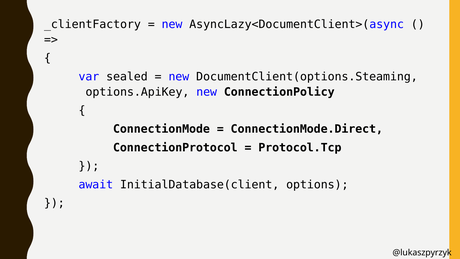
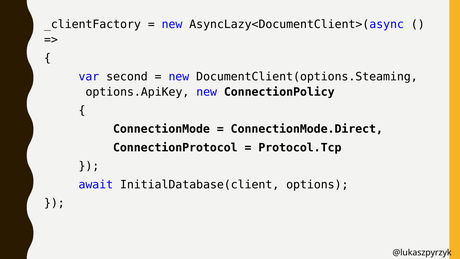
sealed: sealed -> second
